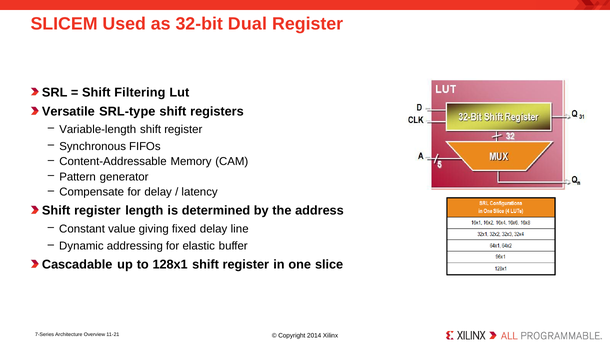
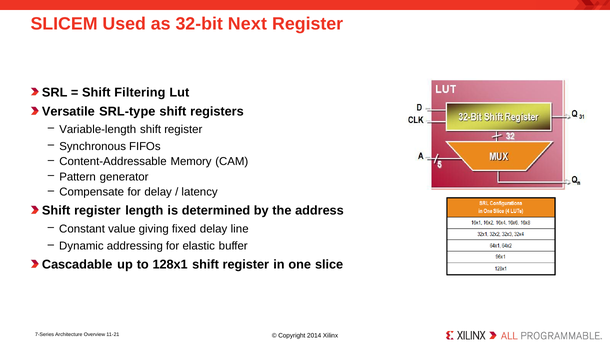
Dual: Dual -> Next
